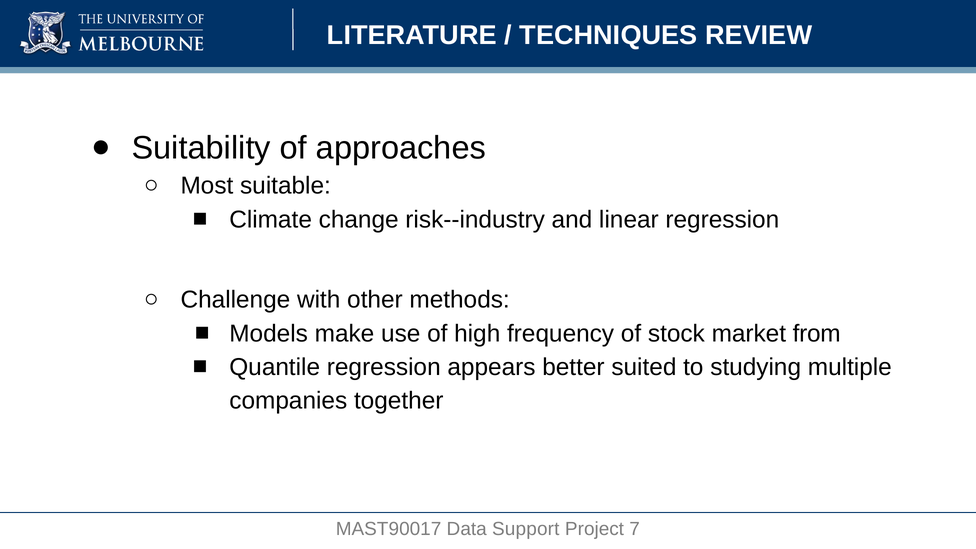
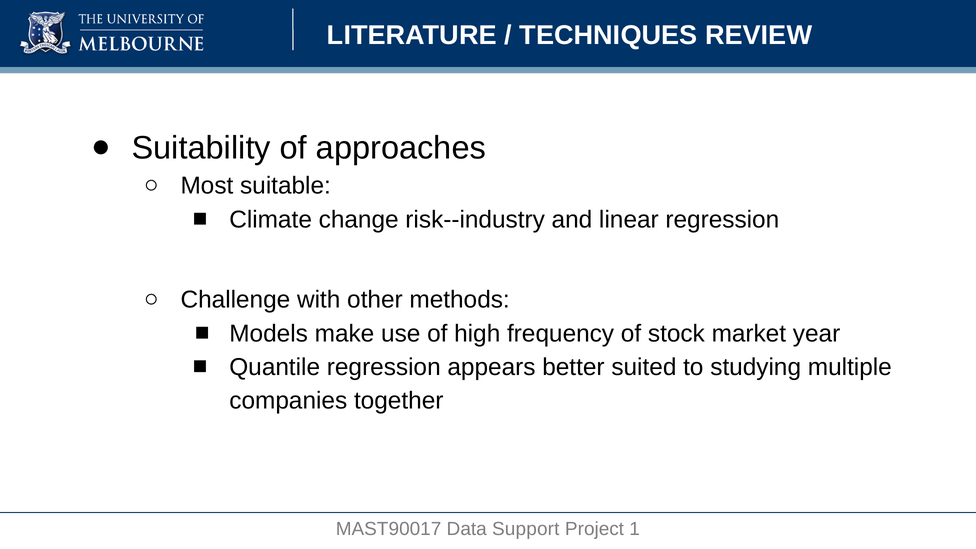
from: from -> year
7: 7 -> 1
